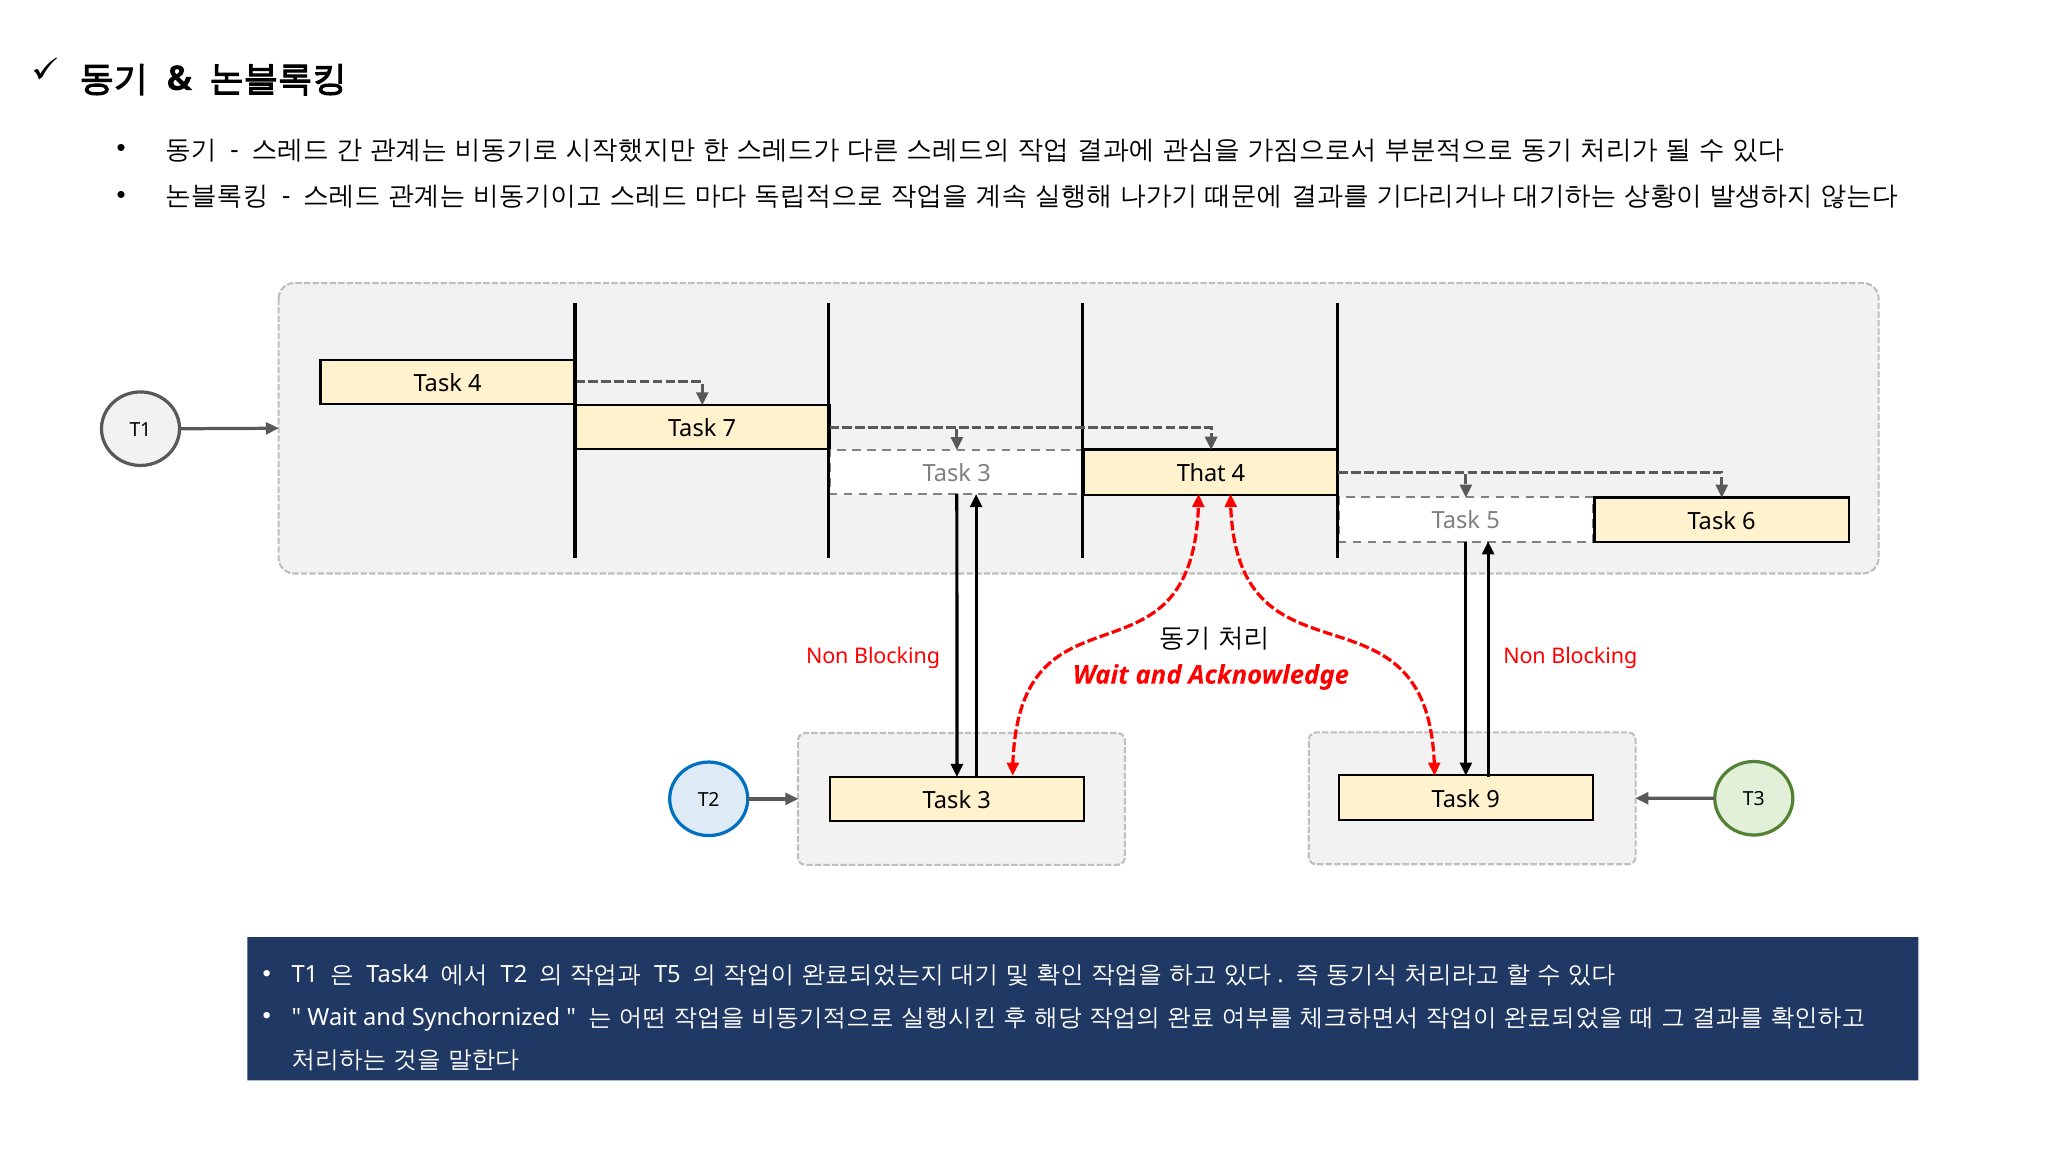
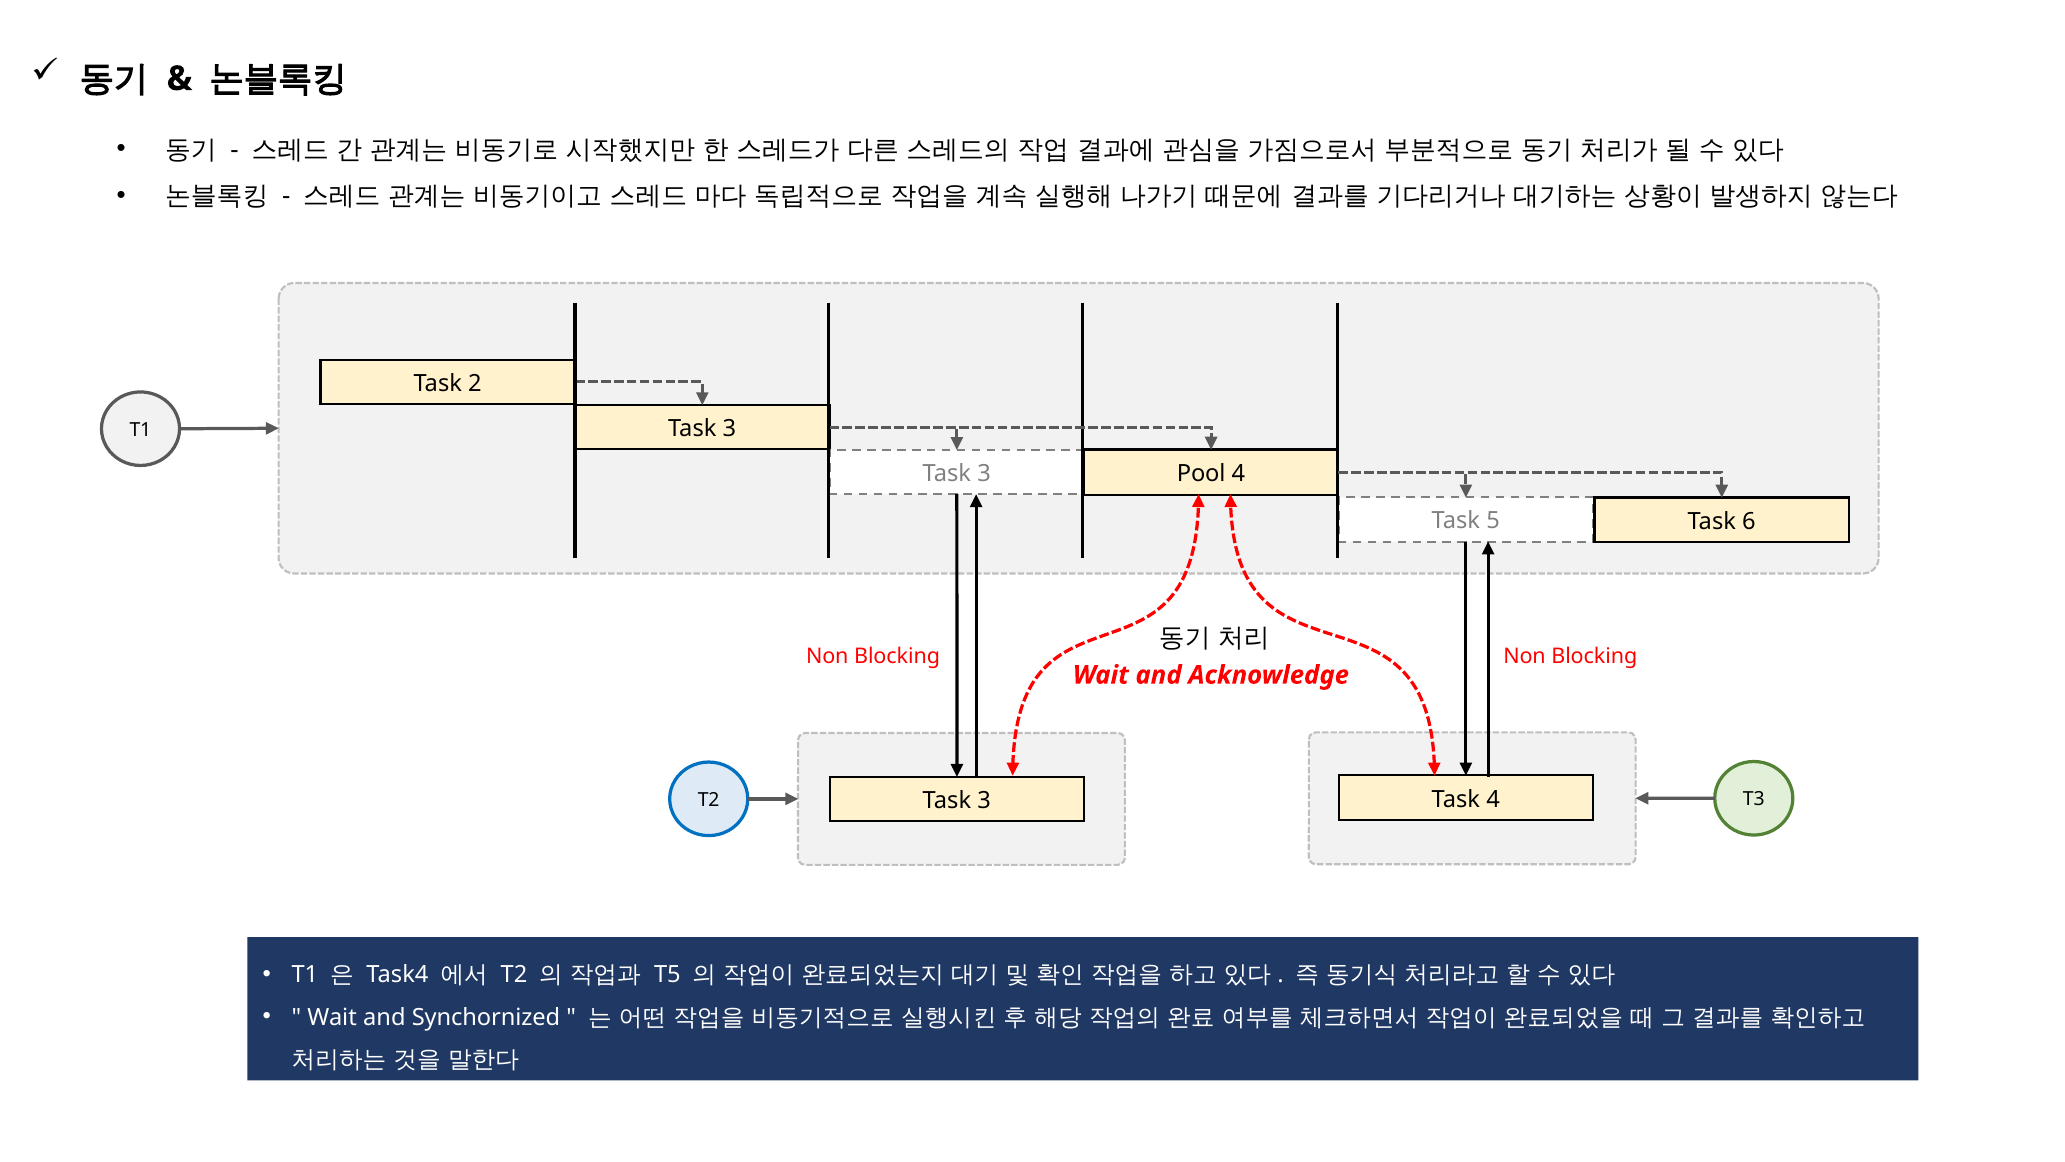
Task 4: 4 -> 2
T1 Task 7: 7 -> 3
That: That -> Pool
Task 9: 9 -> 4
